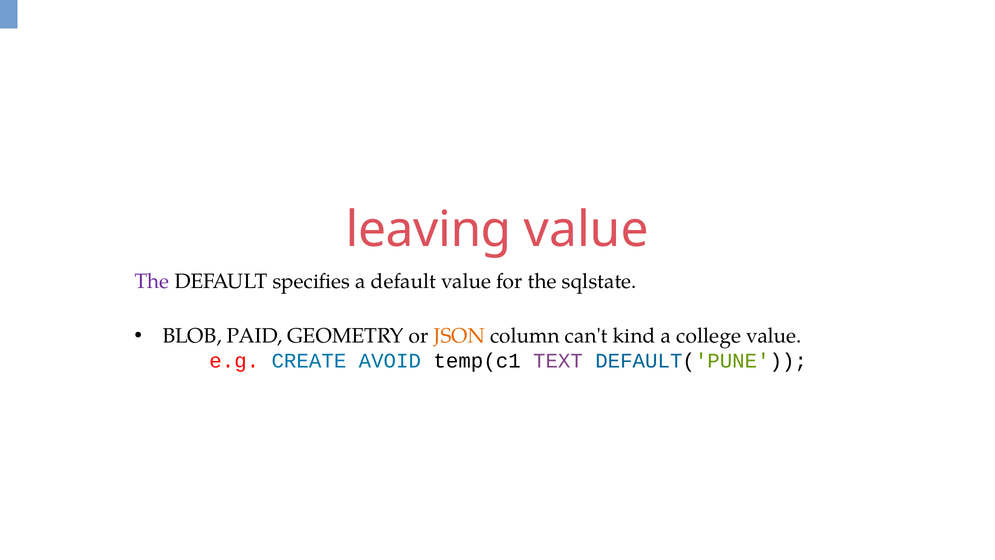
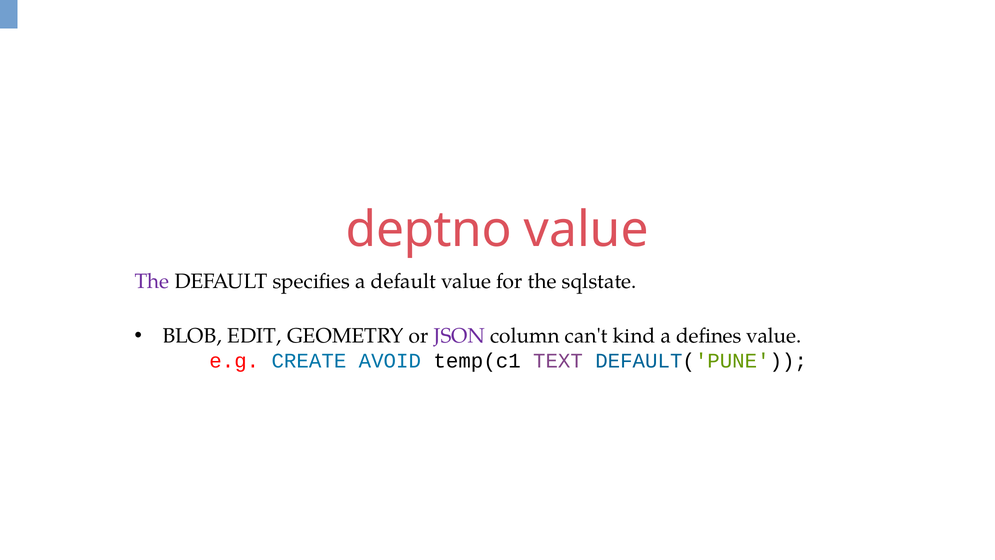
leaving: leaving -> deptno
PAID: PAID -> EDIT
JSON colour: orange -> purple
college: college -> defines
